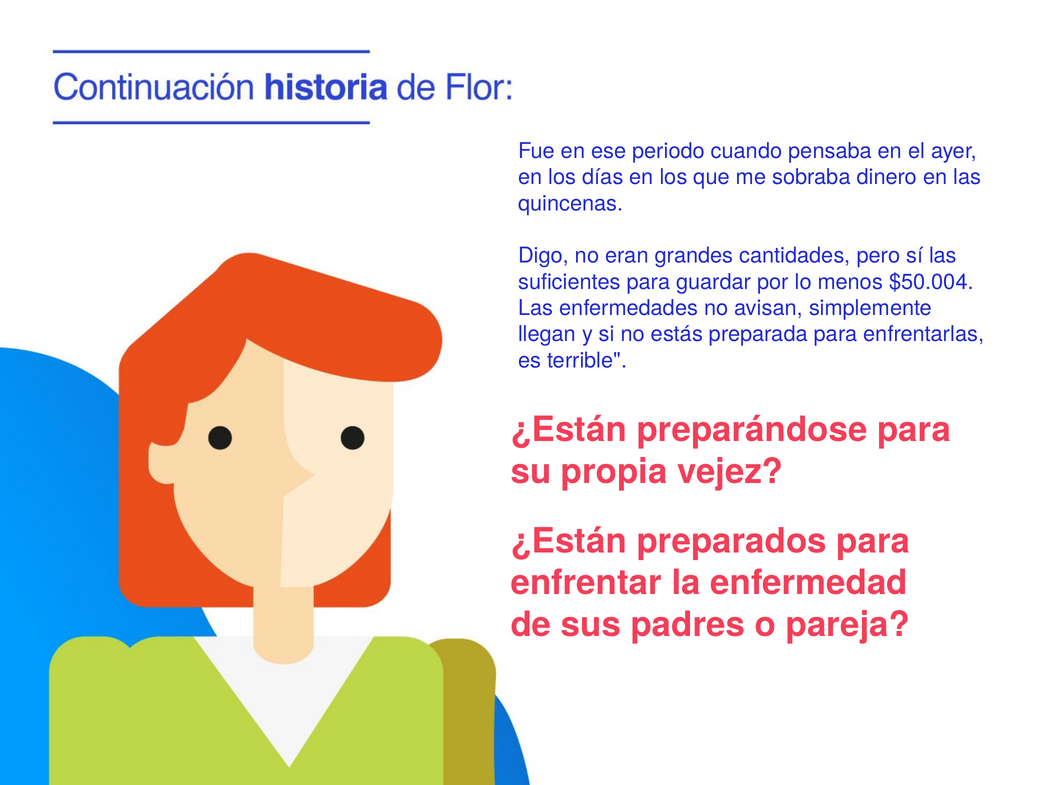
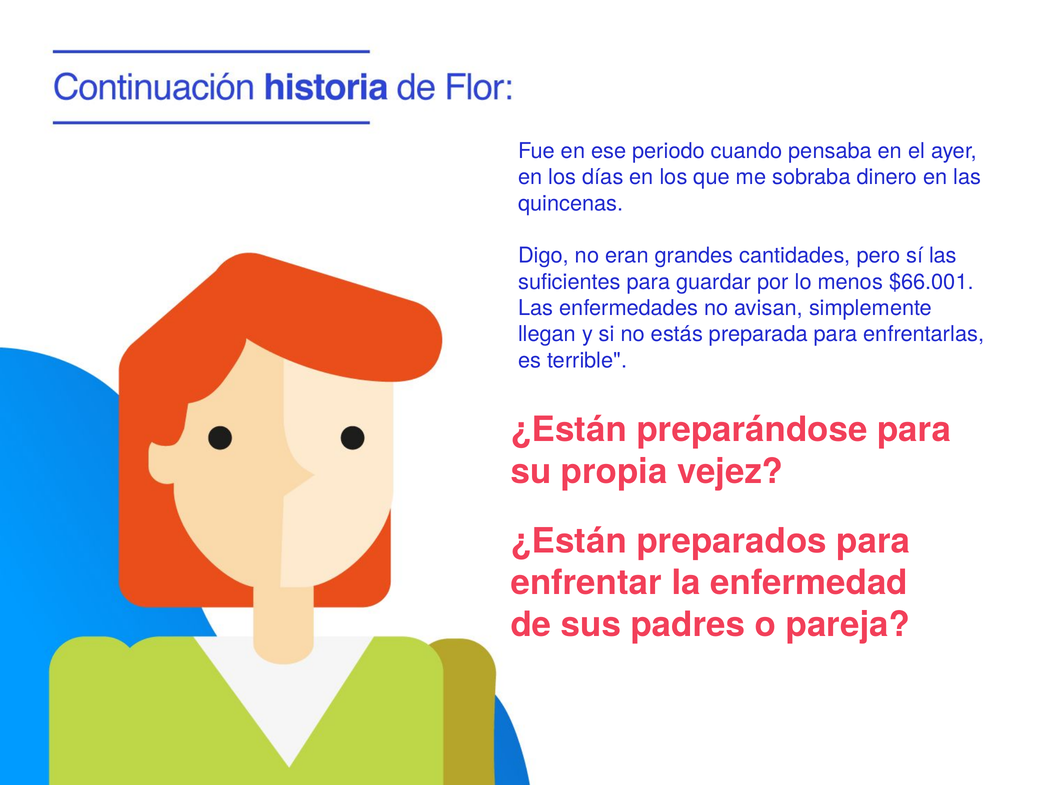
$50.004: $50.004 -> $66.001
